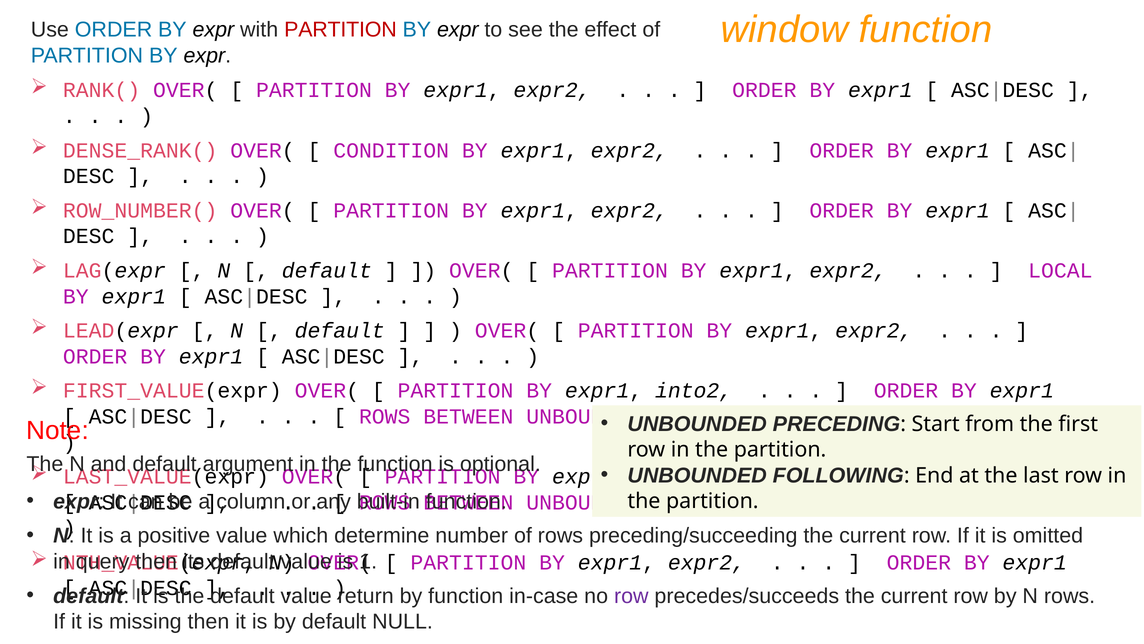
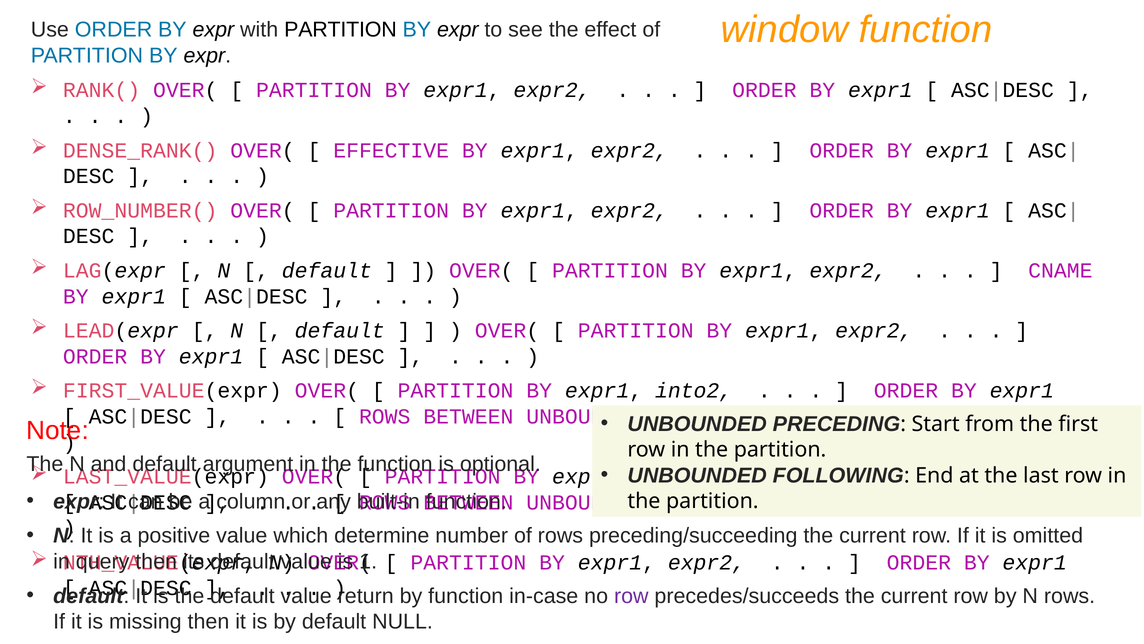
PARTITION at (340, 30) colour: red -> black
CONDITION: CONDITION -> EFFECTIVE
LOCAL: LOCAL -> CNAME
